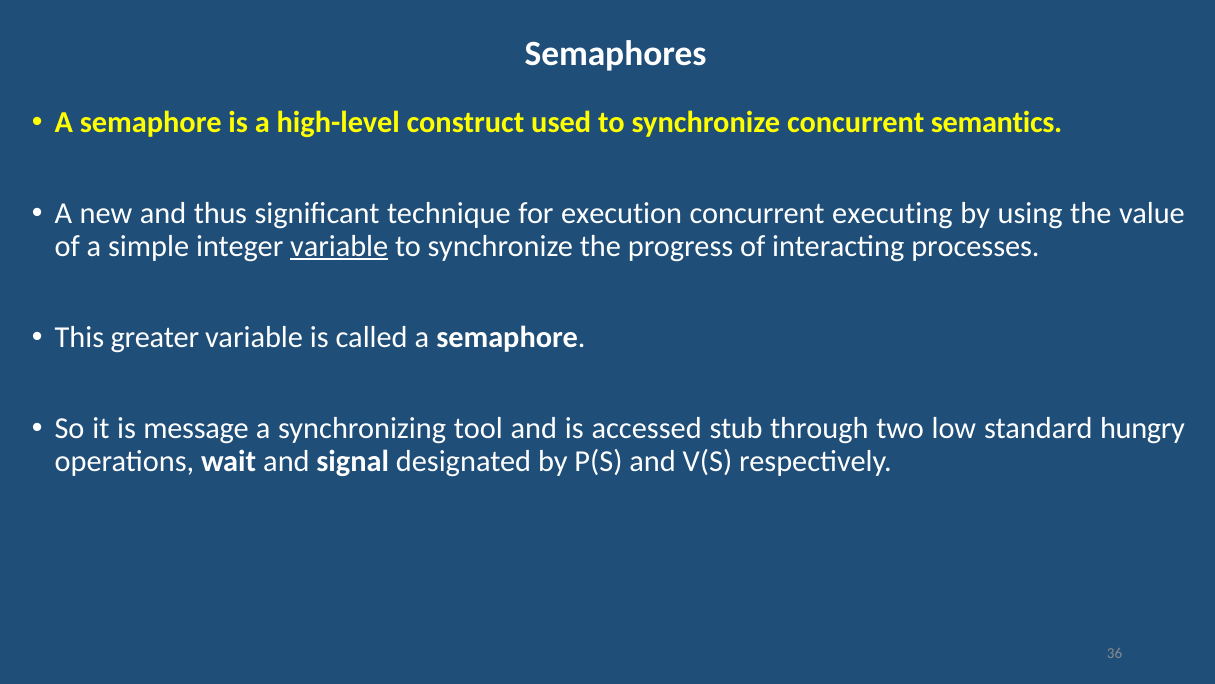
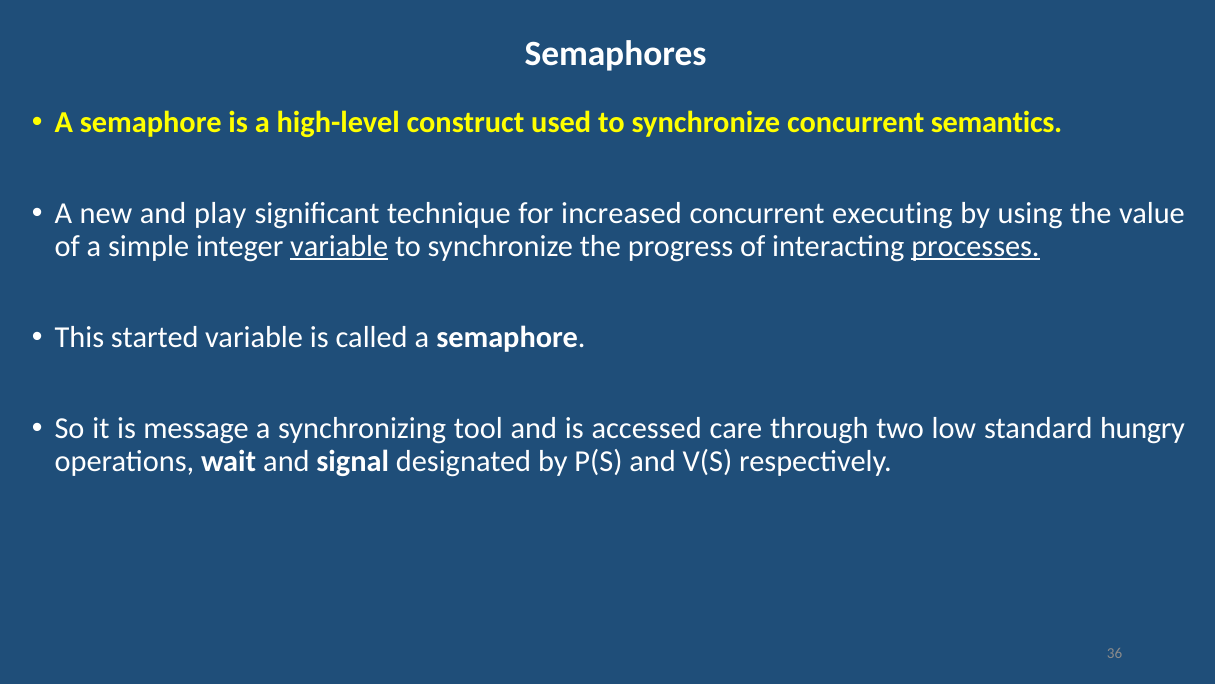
thus: thus -> play
execution: execution -> increased
processes underline: none -> present
greater: greater -> started
stub: stub -> care
